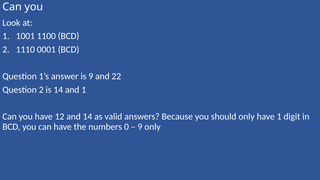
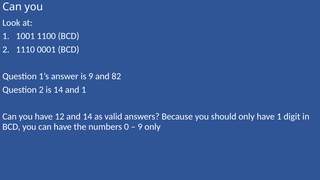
22: 22 -> 82
